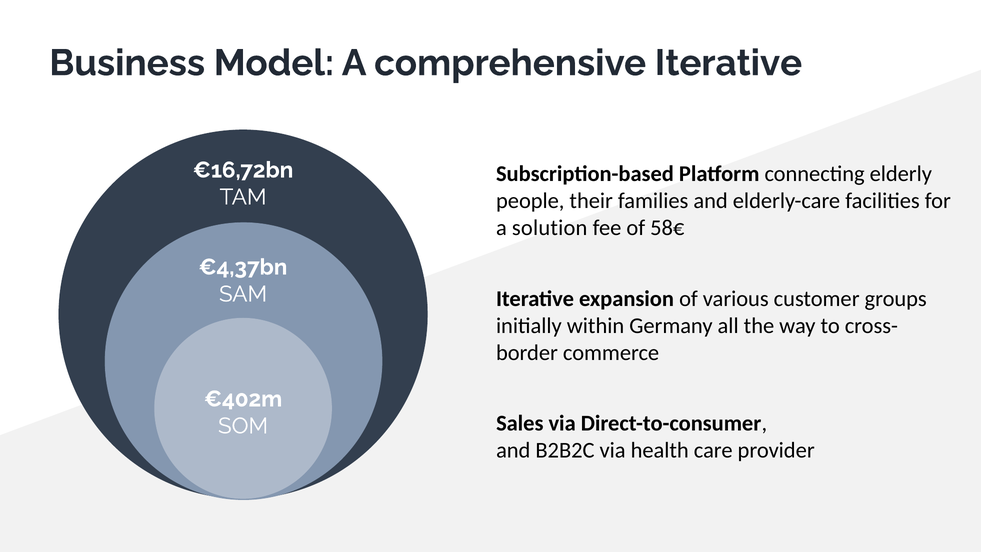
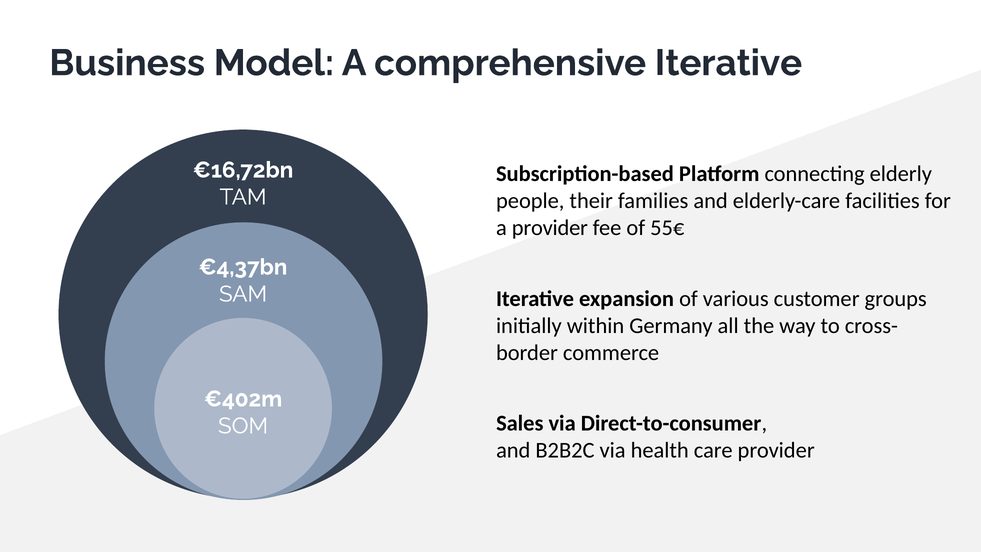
a solution: solution -> provider
58€: 58€ -> 55€
